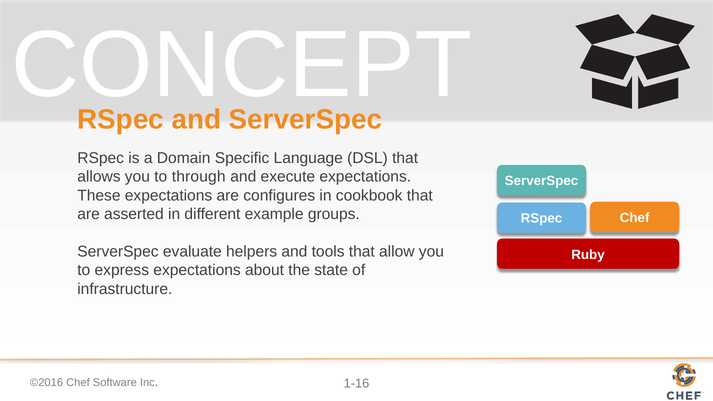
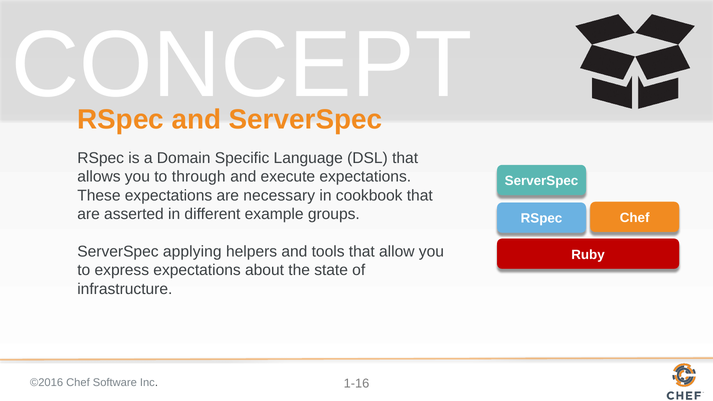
configures: configures -> necessary
evaluate: evaluate -> applying
